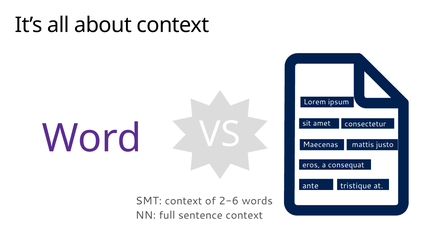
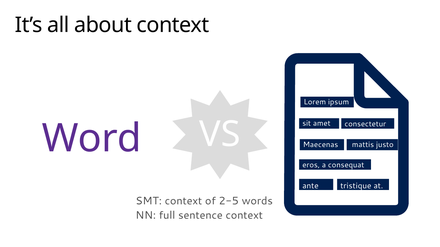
2-6: 2-6 -> 2-5
